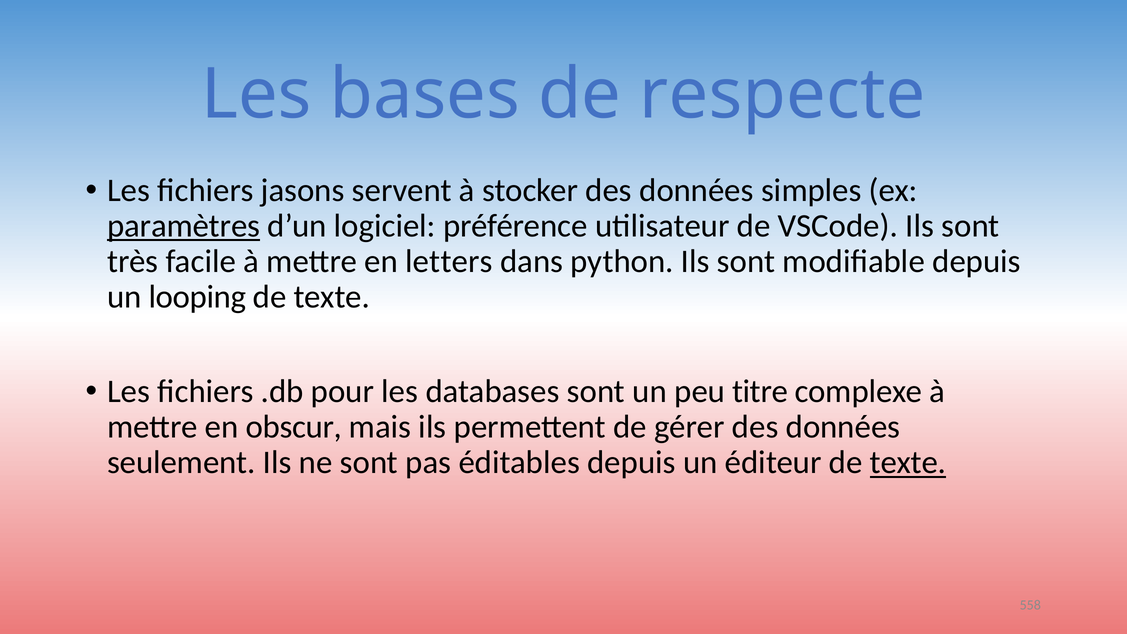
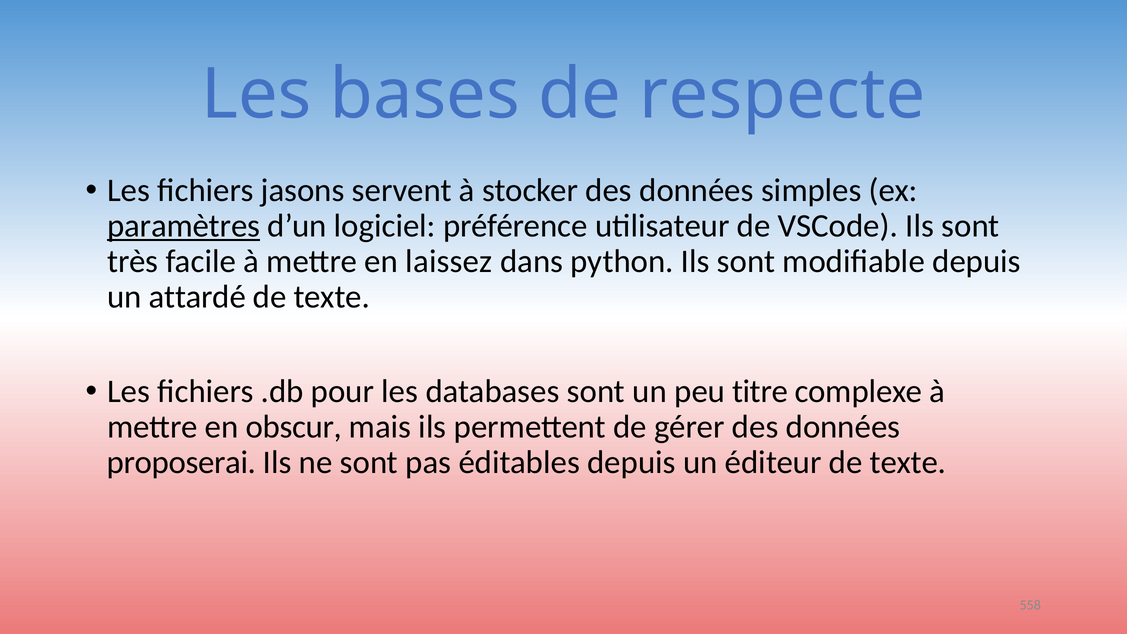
letters: letters -> laissez
looping: looping -> attardé
seulement: seulement -> proposerai
texte at (908, 463) underline: present -> none
